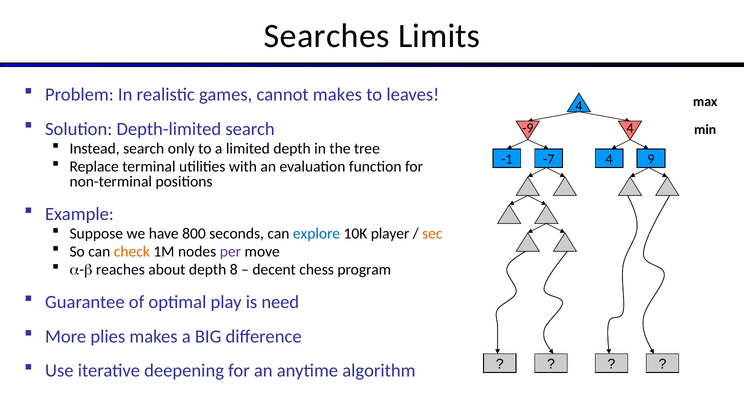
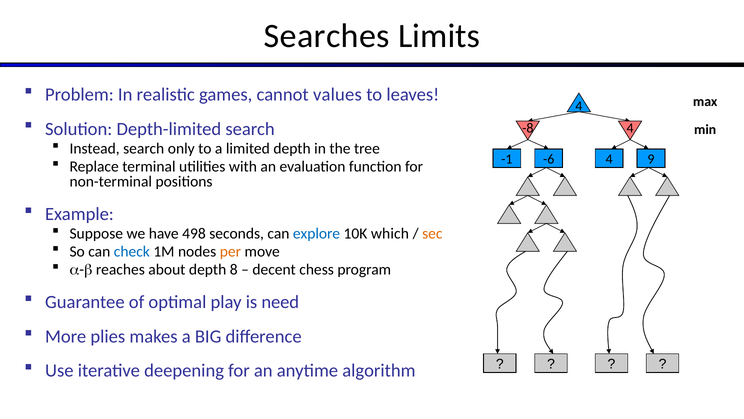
cannot makes: makes -> values
-9: -9 -> -8
-7: -7 -> -6
800: 800 -> 498
player: player -> which
check colour: orange -> blue
per colour: purple -> orange
